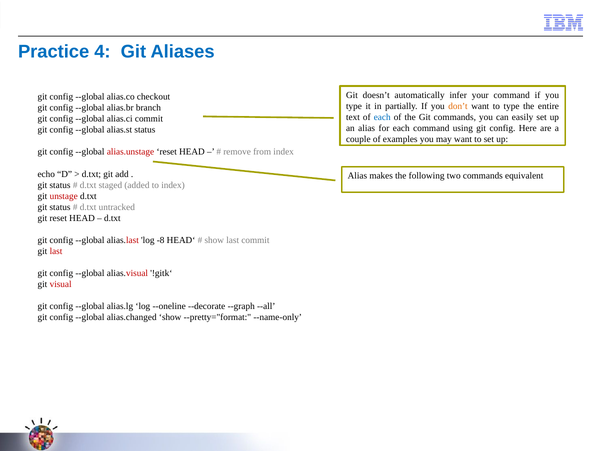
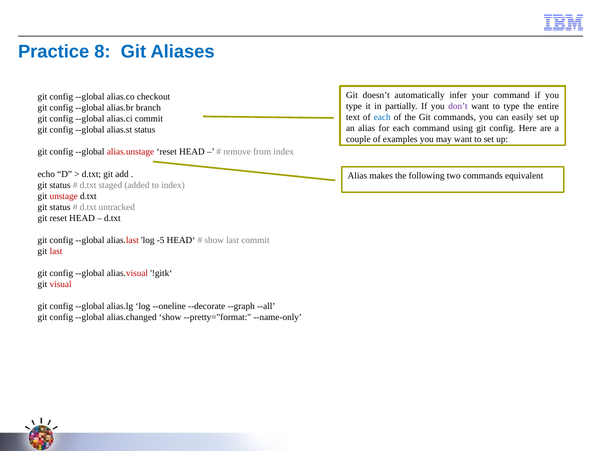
4: 4 -> 8
don’t colour: orange -> purple
-8: -8 -> -5
